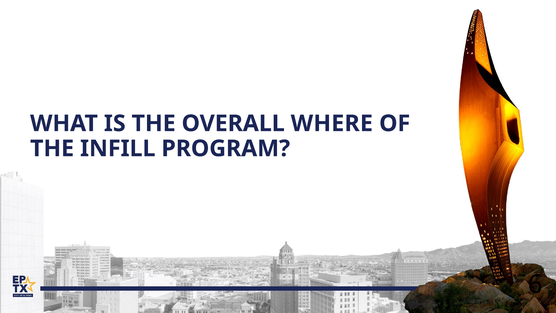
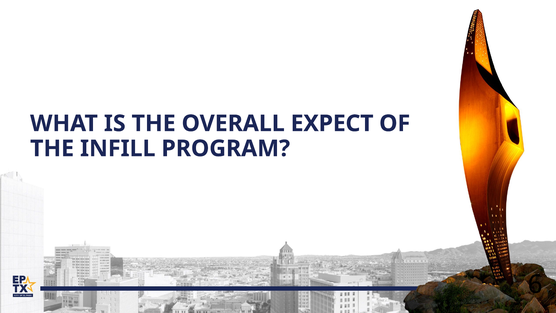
WHERE: WHERE -> EXPECT
